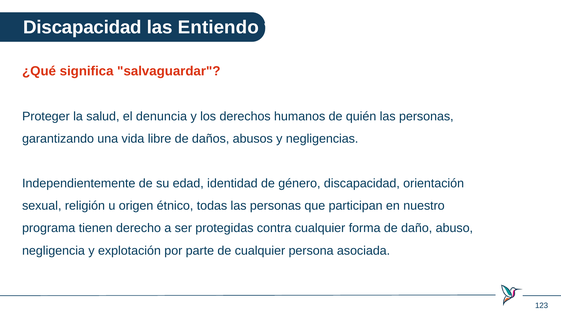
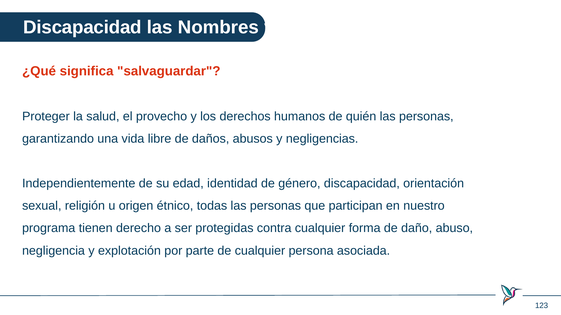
Entiendo: Entiendo -> Nombres
denuncia: denuncia -> provecho
